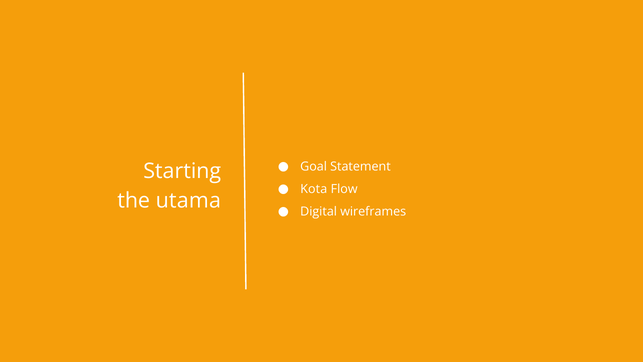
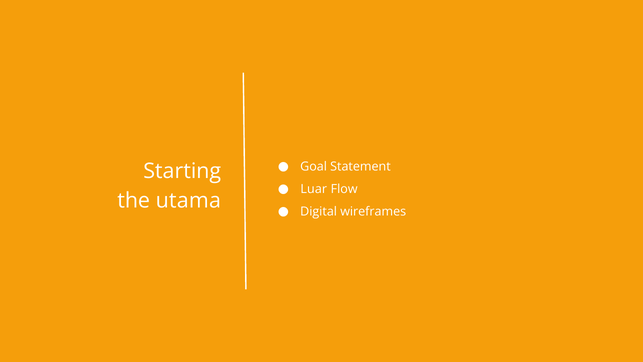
Kota: Kota -> Luar
